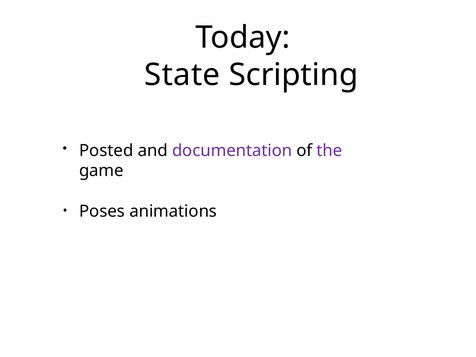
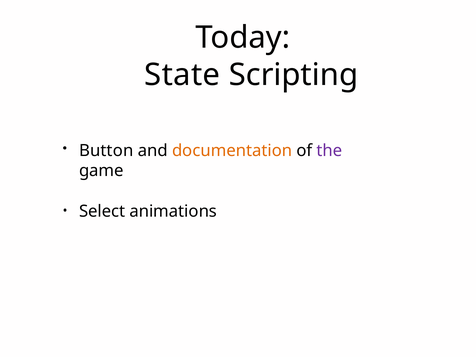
Posted: Posted -> Button
documentation colour: purple -> orange
Poses: Poses -> Select
